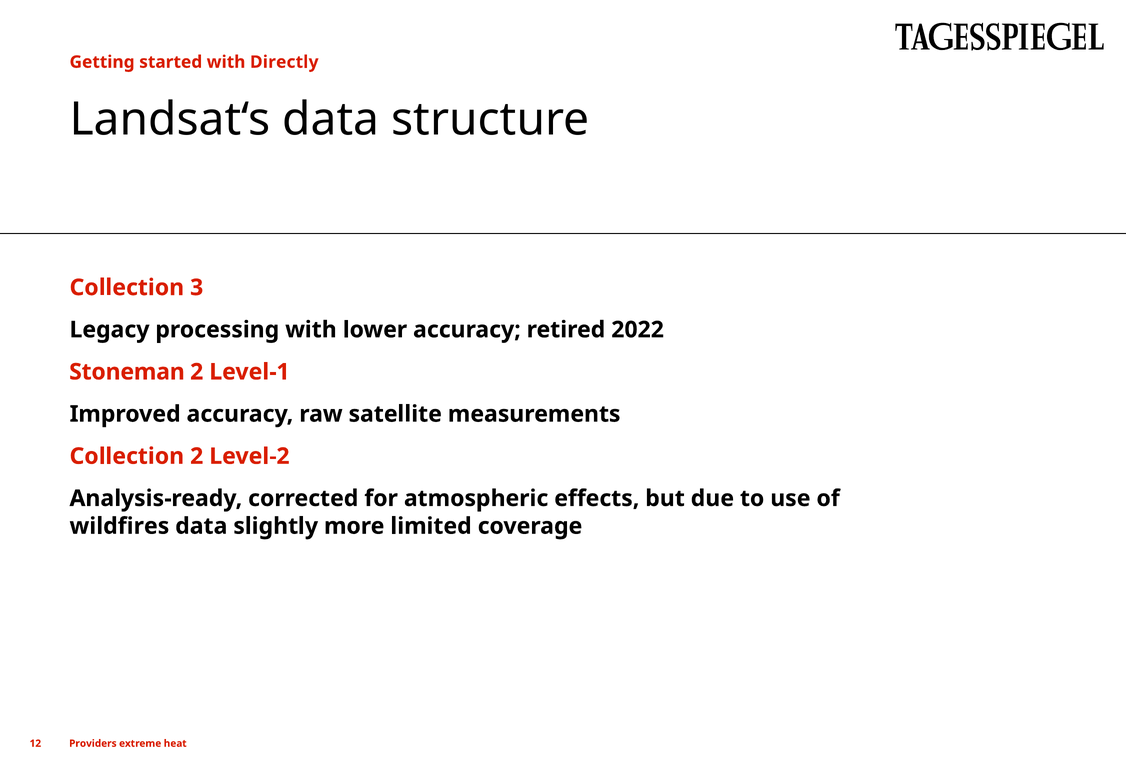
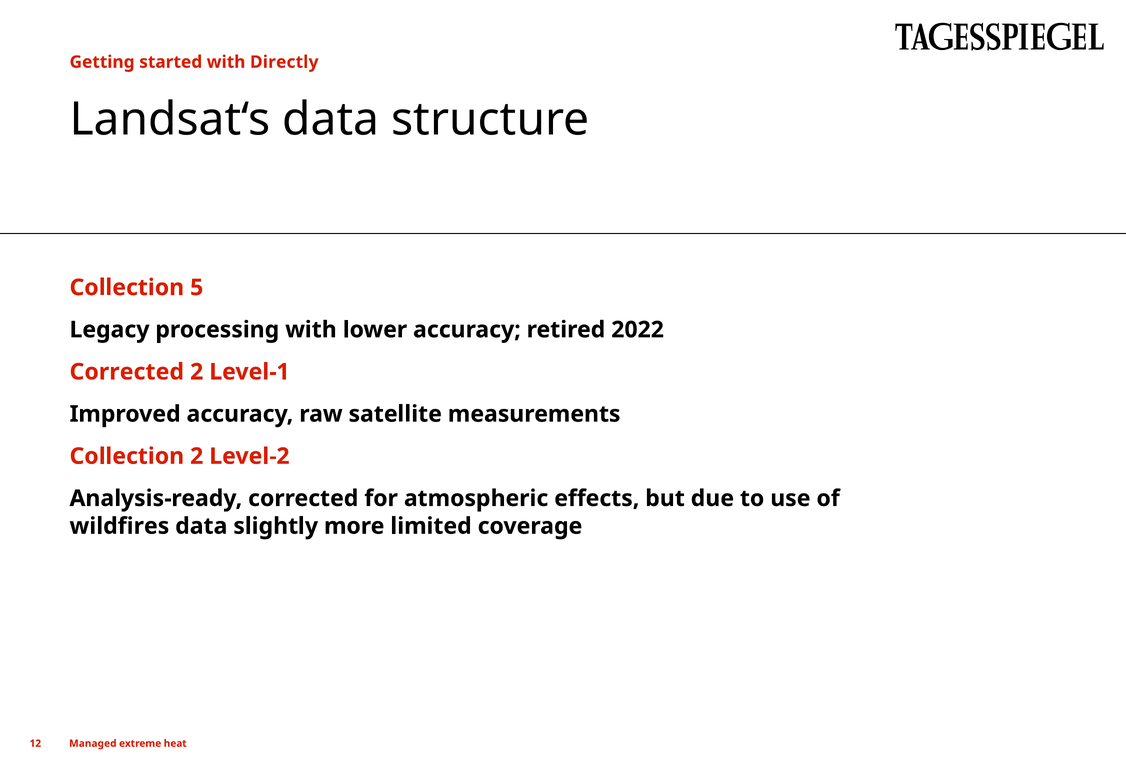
3: 3 -> 5
Stoneman at (127, 372): Stoneman -> Corrected
Providers: Providers -> Managed
